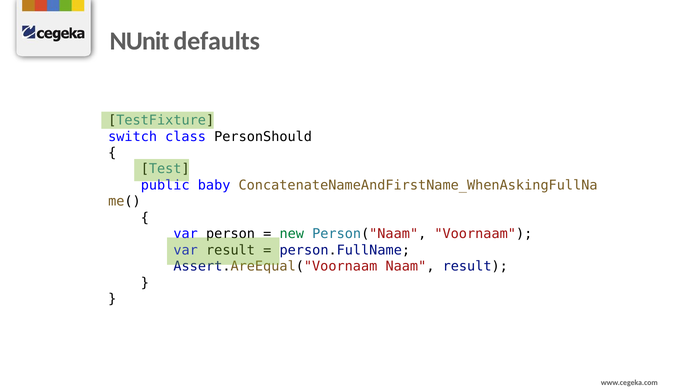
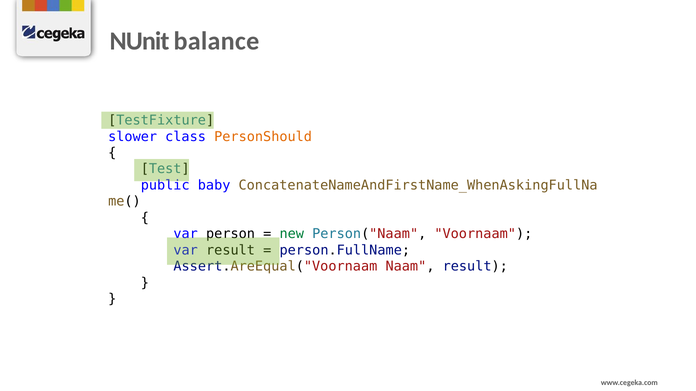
defaults: defaults -> balance
switch: switch -> slower
PersonShould colour: black -> orange
